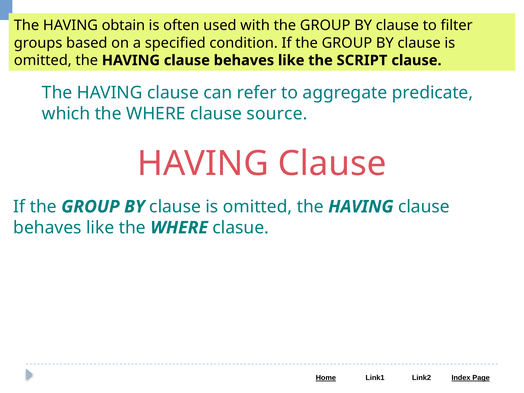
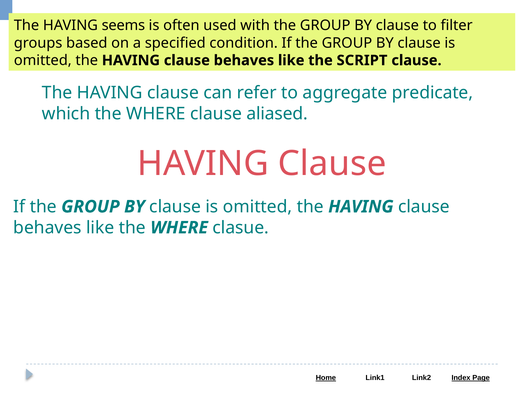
obtain: obtain -> seems
source: source -> aliased
